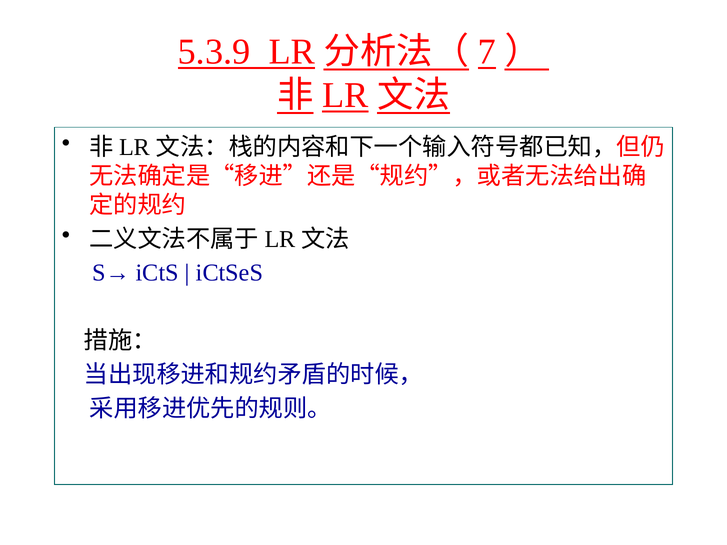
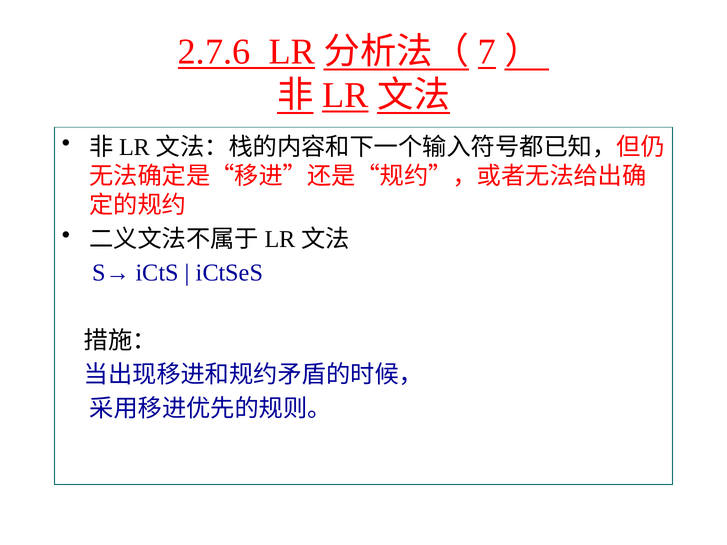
5.3.9: 5.3.9 -> 2.7.6
